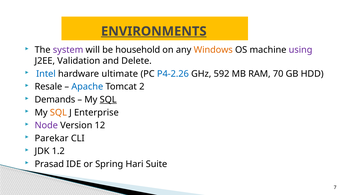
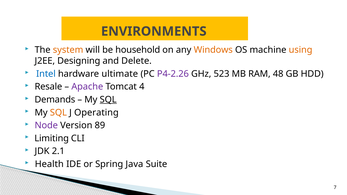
ENVIRONMENTS underline: present -> none
system colour: purple -> orange
using colour: purple -> orange
Validation: Validation -> Designing
P4-2.26 colour: blue -> purple
592: 592 -> 523
70: 70 -> 48
Apache colour: blue -> purple
2: 2 -> 4
Enterprise: Enterprise -> Operating
12: 12 -> 89
Parekar: Parekar -> Limiting
1.2: 1.2 -> 2.1
Prasad: Prasad -> Health
Hari: Hari -> Java
